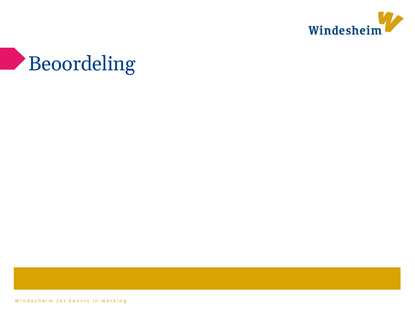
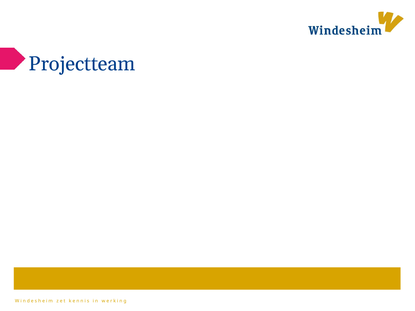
Beoordeling at (82, 64): Beoordeling -> Projectteam
